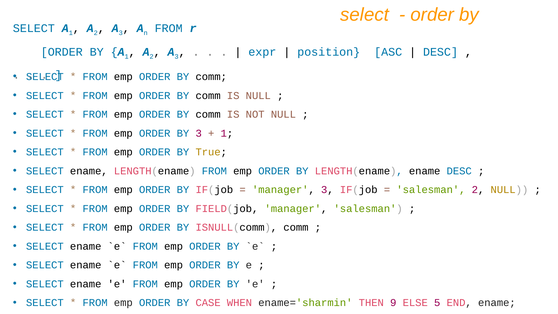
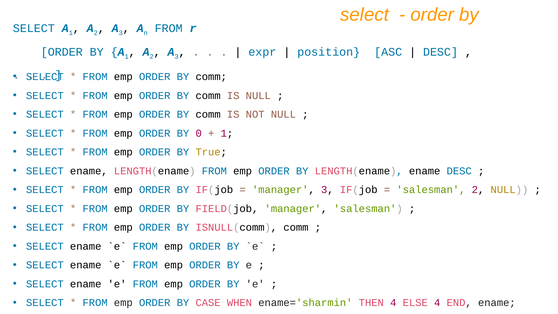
BY 3: 3 -> 0
THEN 9: 9 -> 4
ELSE 5: 5 -> 4
